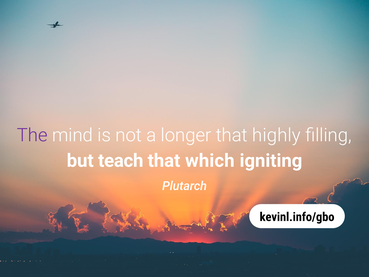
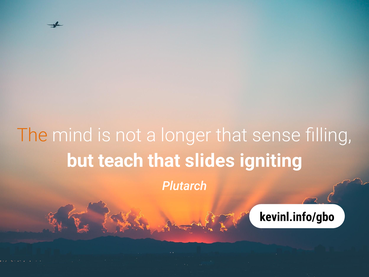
The colour: purple -> orange
highly: highly -> sense
which: which -> slides
